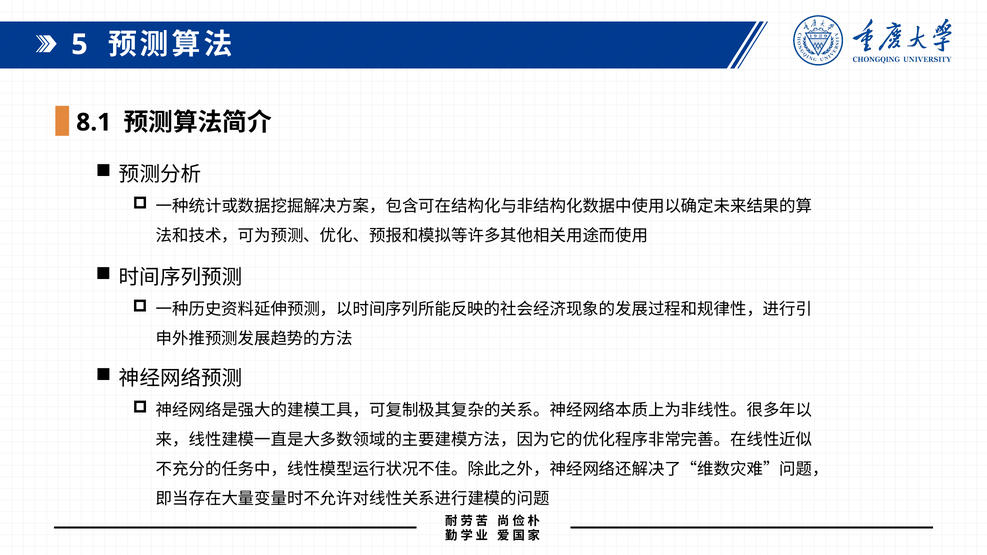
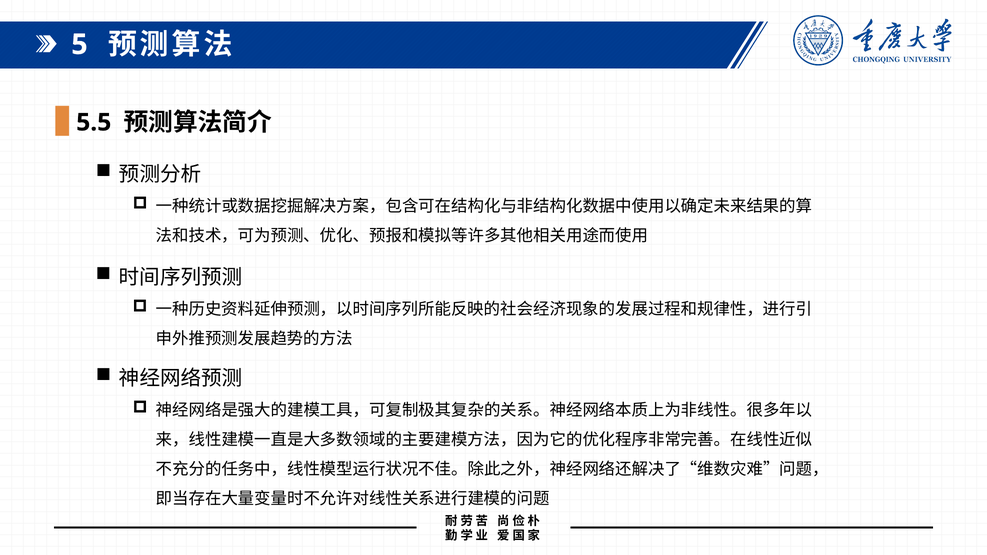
8.1: 8.1 -> 5.5
